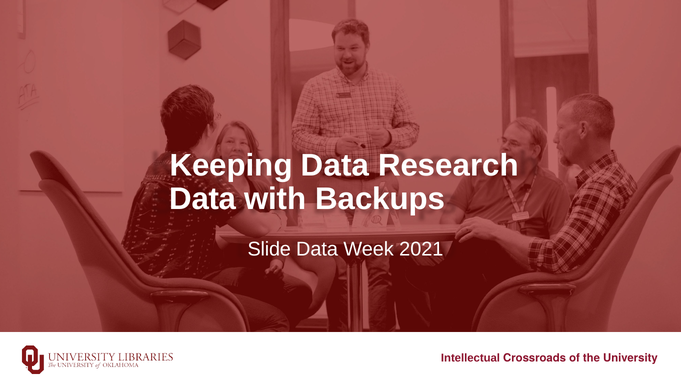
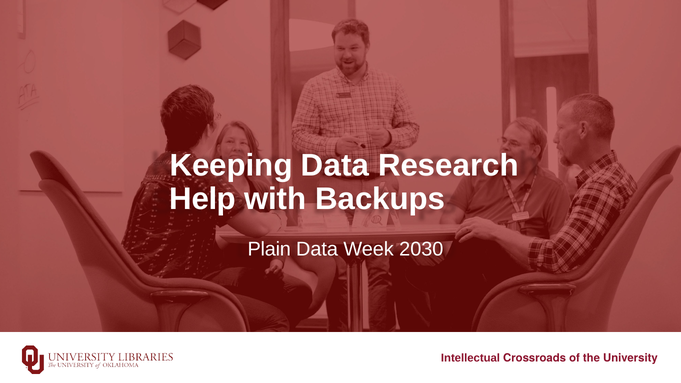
Data at (203, 199): Data -> Help
Slide: Slide -> Plain
2021: 2021 -> 2030
